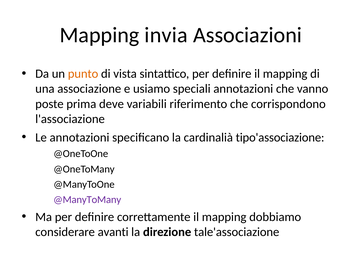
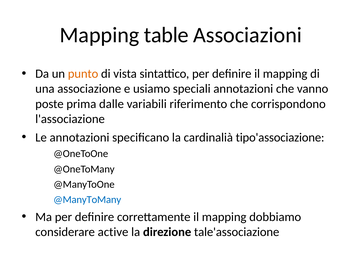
invia: invia -> table
deve: deve -> dalle
@ManyToMany colour: purple -> blue
avanti: avanti -> active
